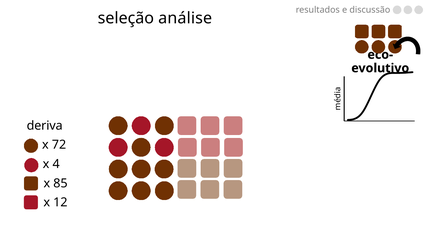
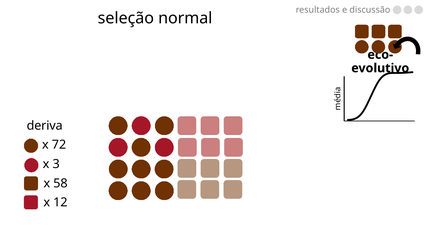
análise: análise -> normal
4: 4 -> 3
85: 85 -> 58
